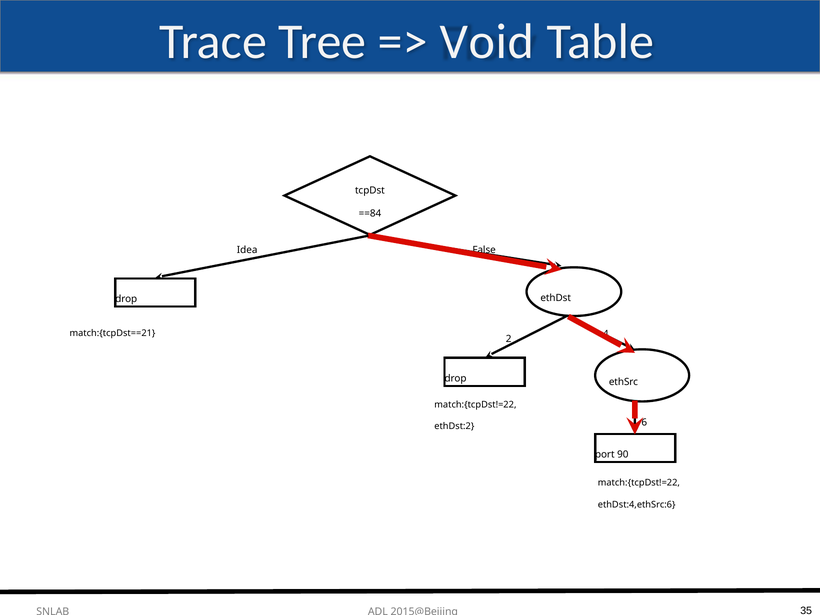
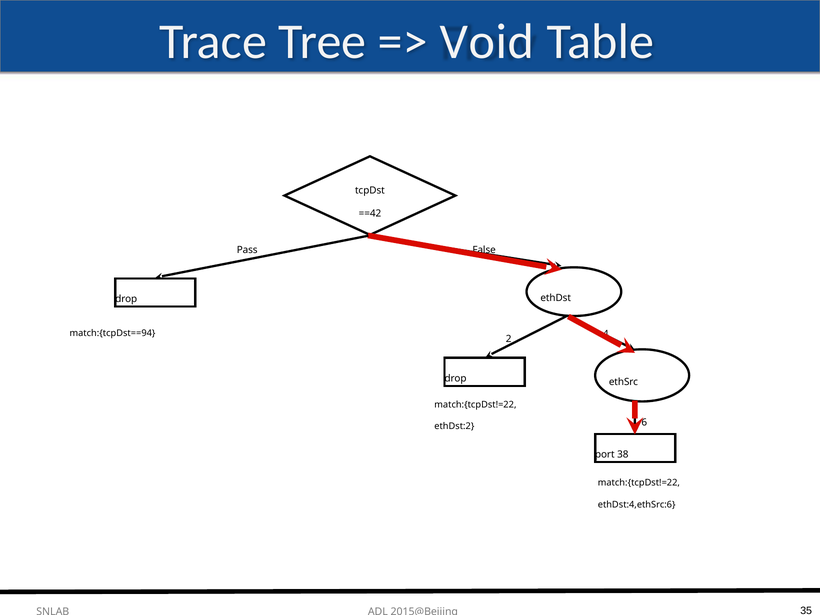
==84: ==84 -> ==42
Idea: Idea -> Pass
match:{tcpDst==21: match:{tcpDst==21 -> match:{tcpDst==94
90: 90 -> 38
